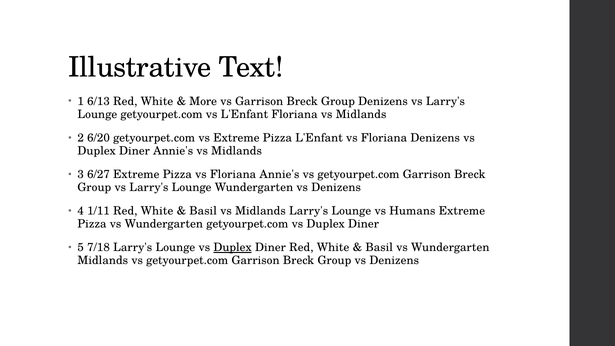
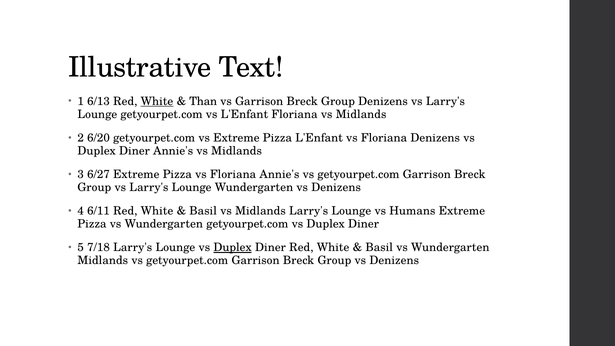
White at (157, 101) underline: none -> present
More: More -> Than
1/11: 1/11 -> 6/11
